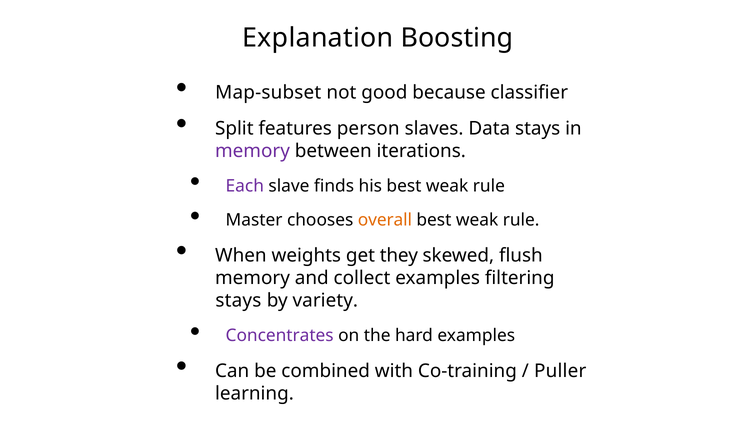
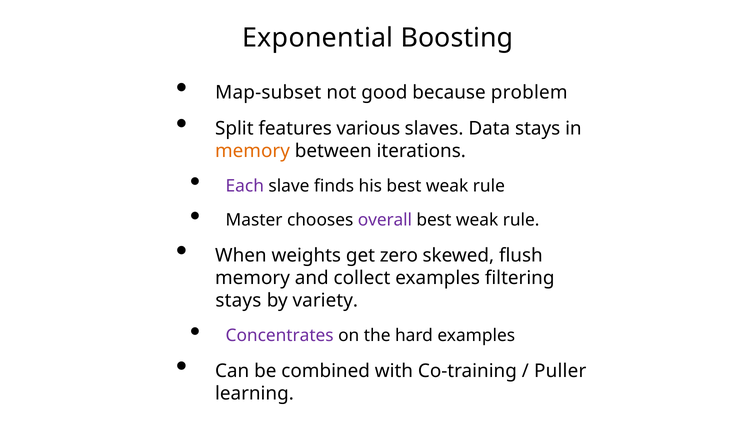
Explanation: Explanation -> Exponential
classifier: classifier -> problem
person: person -> various
memory at (252, 151) colour: purple -> orange
overall colour: orange -> purple
they: they -> zero
